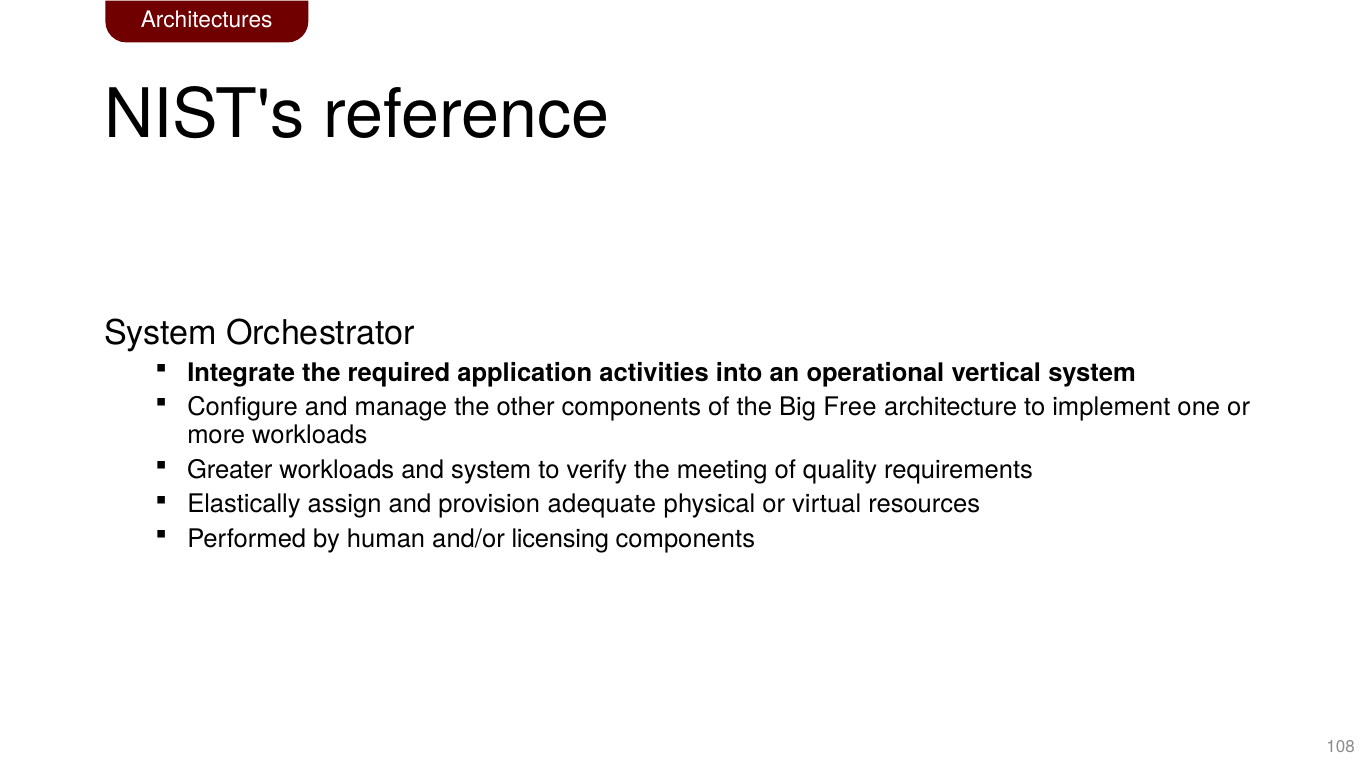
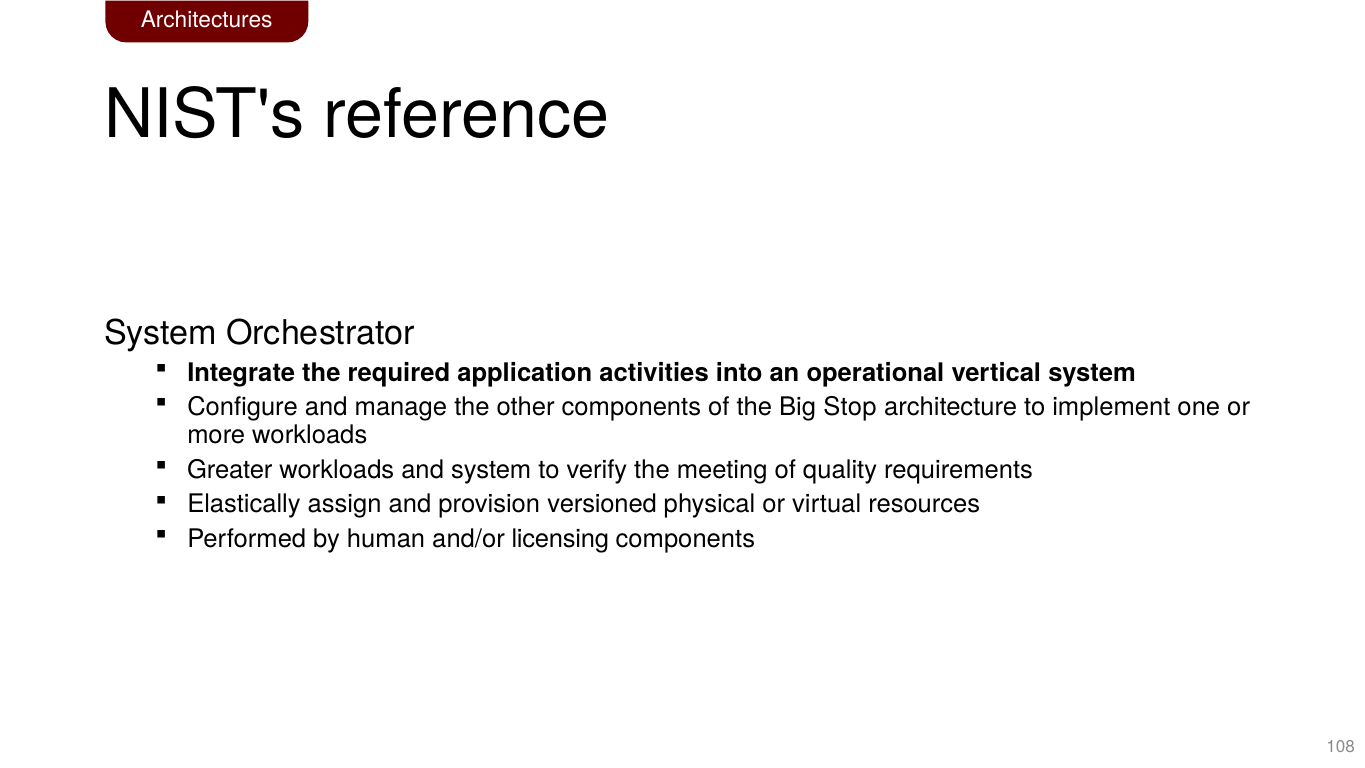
Free: Free -> Stop
adequate: adequate -> versioned
